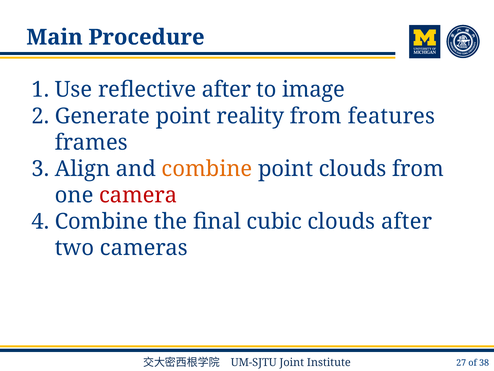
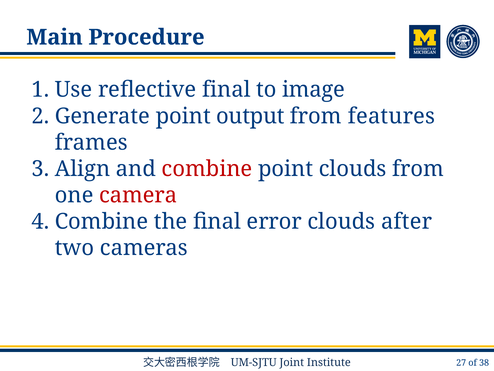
reflective after: after -> final
reality: reality -> output
combine at (207, 169) colour: orange -> red
cubic: cubic -> error
